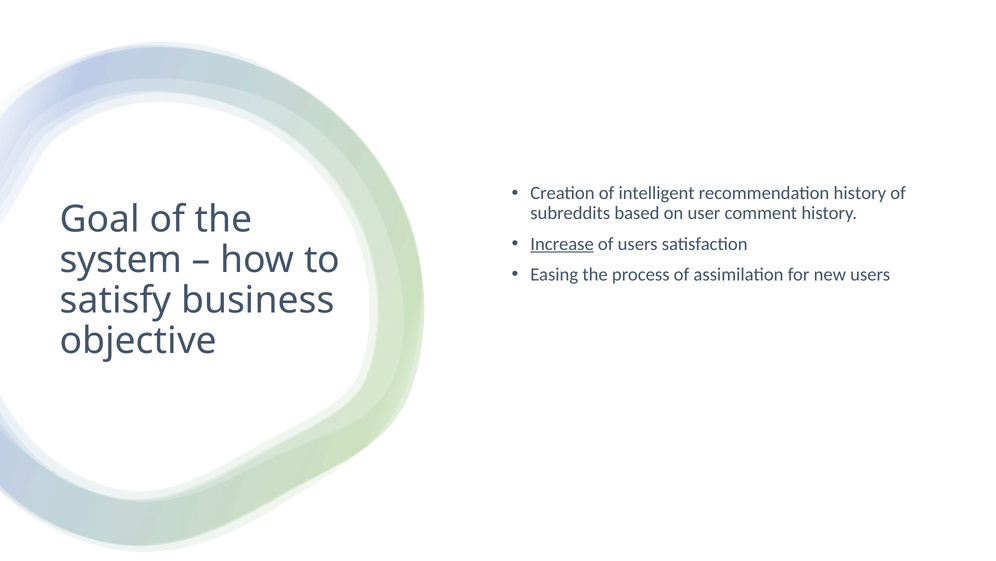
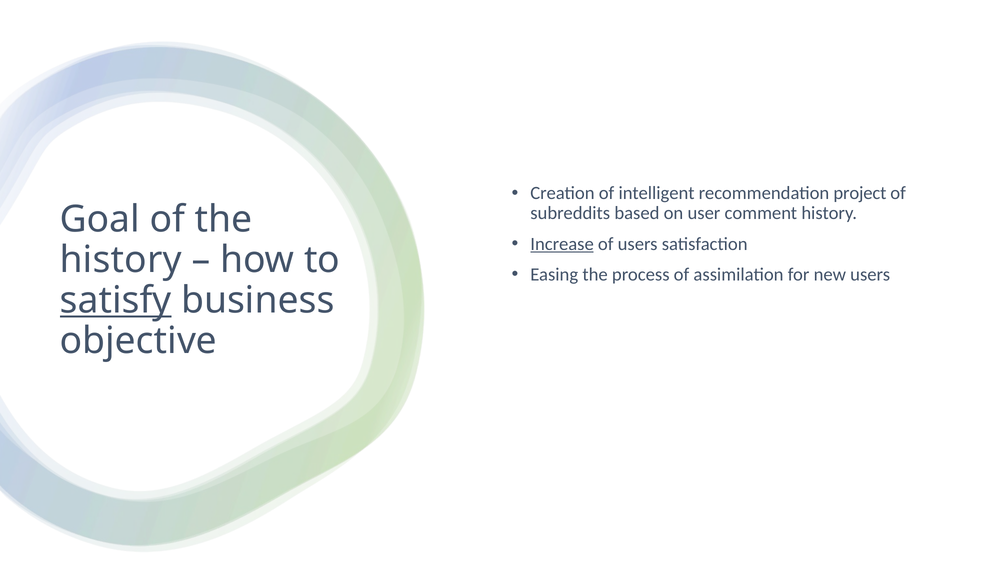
recommendation history: history -> project
system at (121, 260): system -> history
satisfy underline: none -> present
